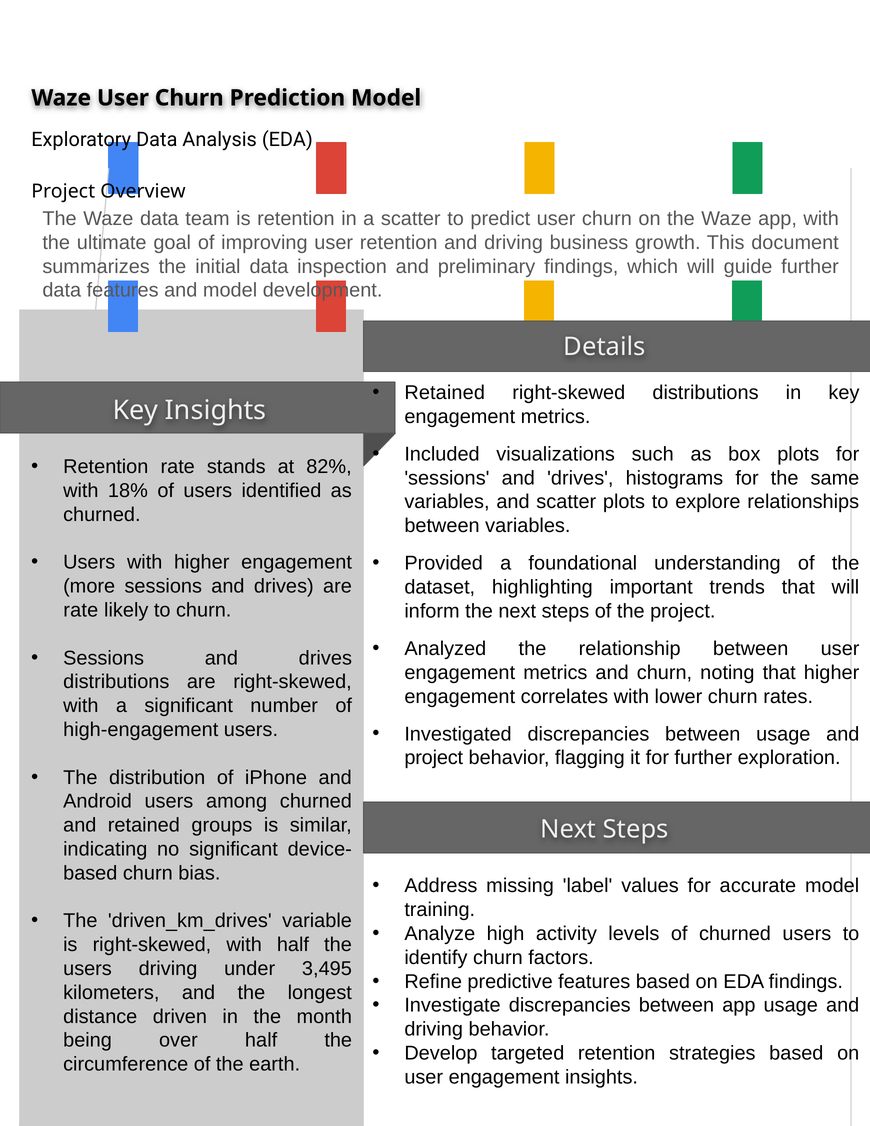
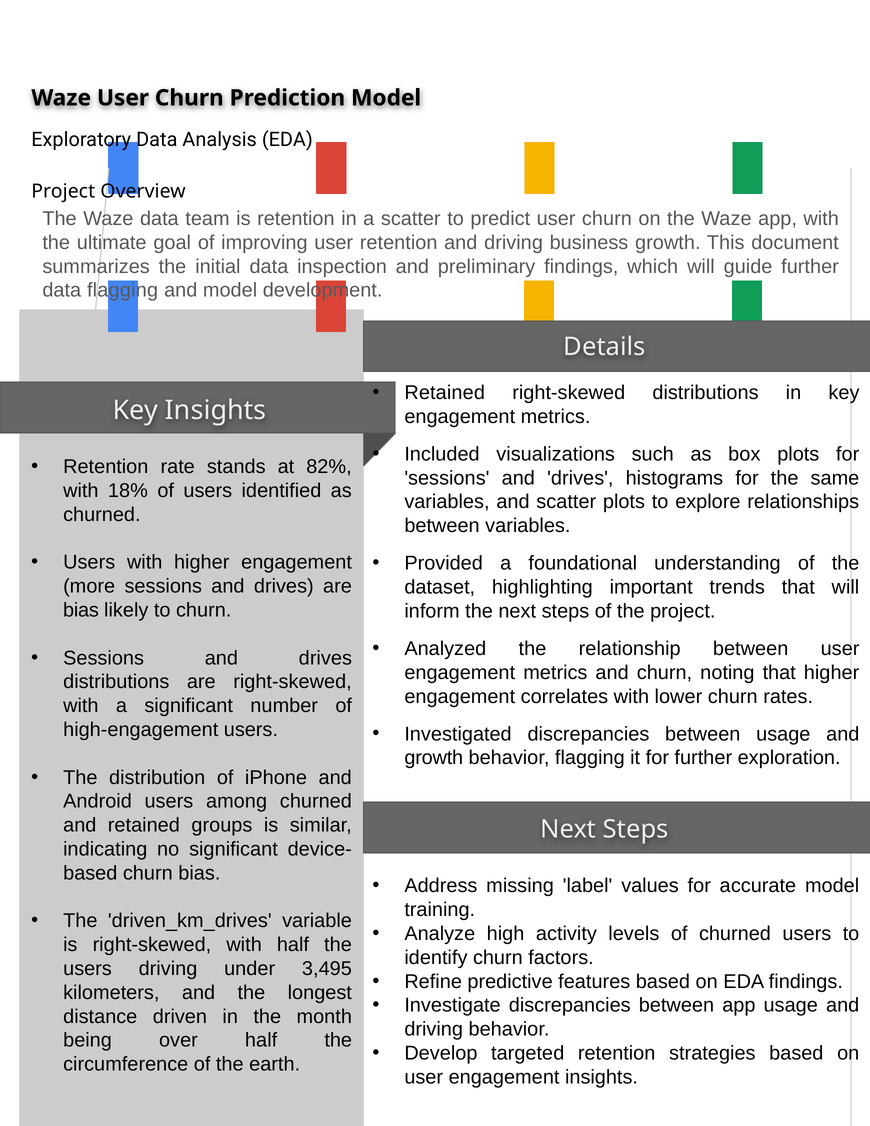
data features: features -> flagging
rate at (81, 610): rate -> bias
project at (434, 758): project -> growth
